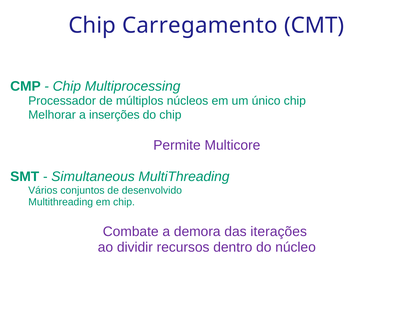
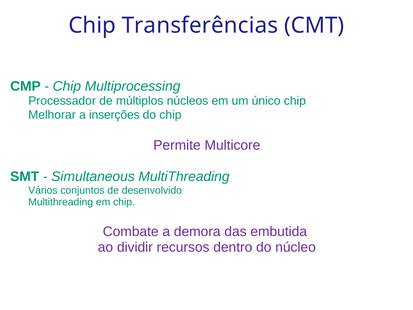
Carregamento: Carregamento -> Transferências
iterações: iterações -> embutida
